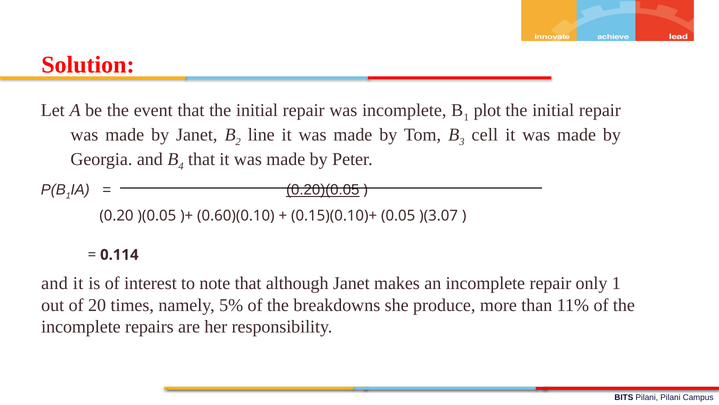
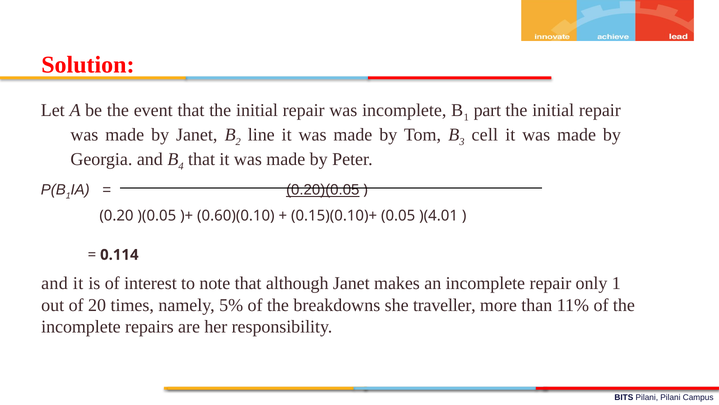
plot: plot -> part
)(3.07: )(3.07 -> )(4.01
produce: produce -> traveller
